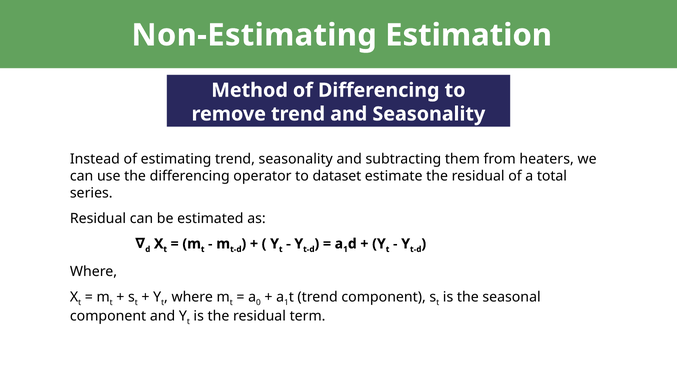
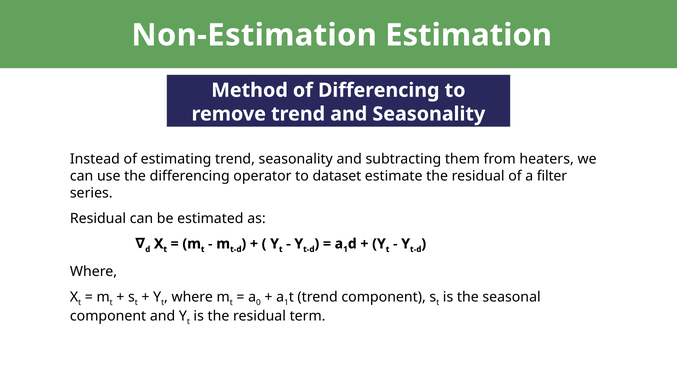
Non-Estimating: Non-Estimating -> Non-Estimation
total: total -> filter
